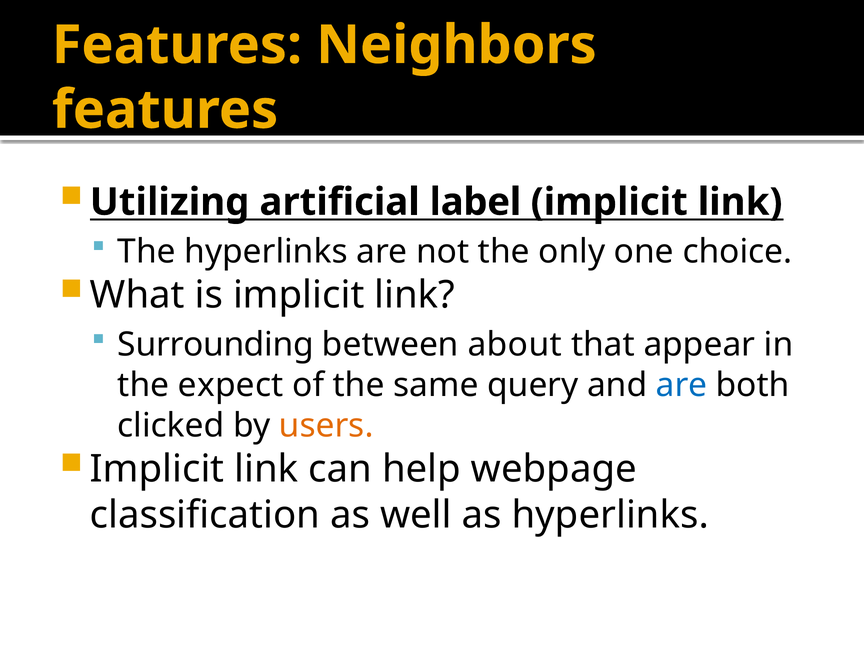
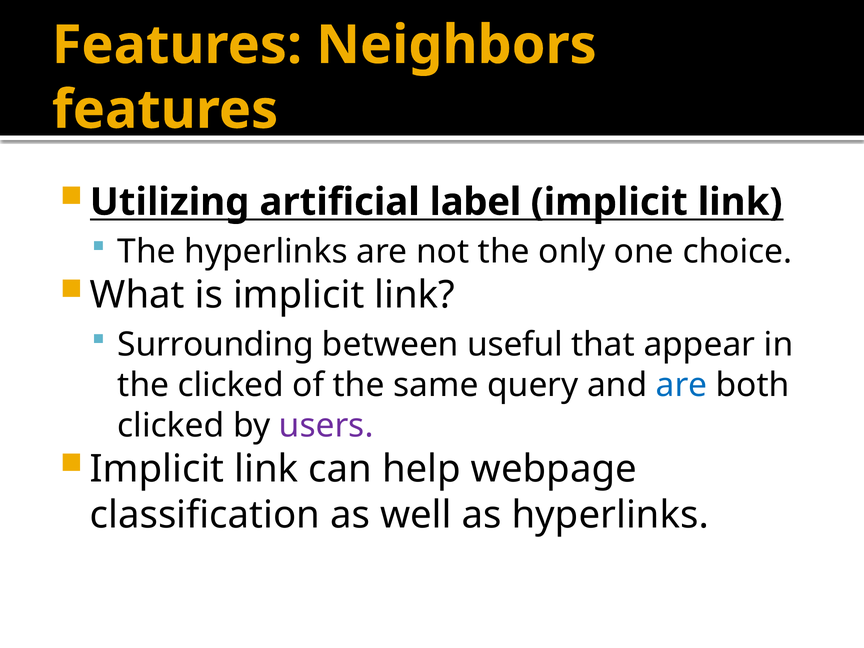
about: about -> useful
the expect: expect -> clicked
users colour: orange -> purple
